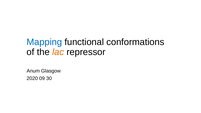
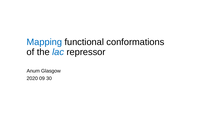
lac colour: orange -> blue
